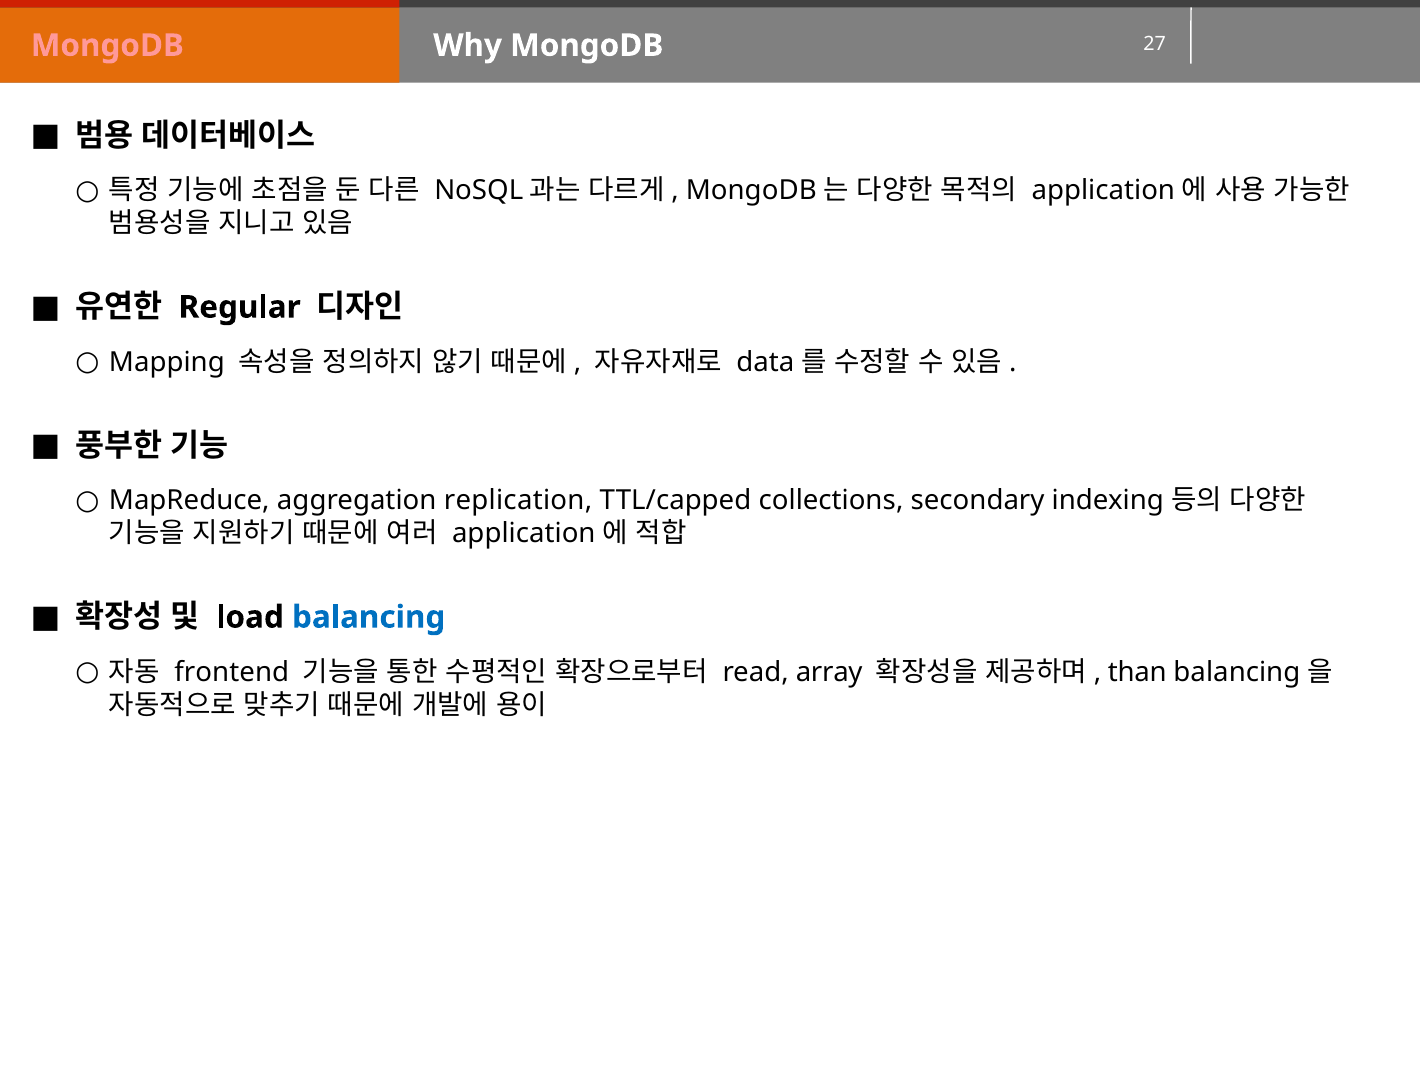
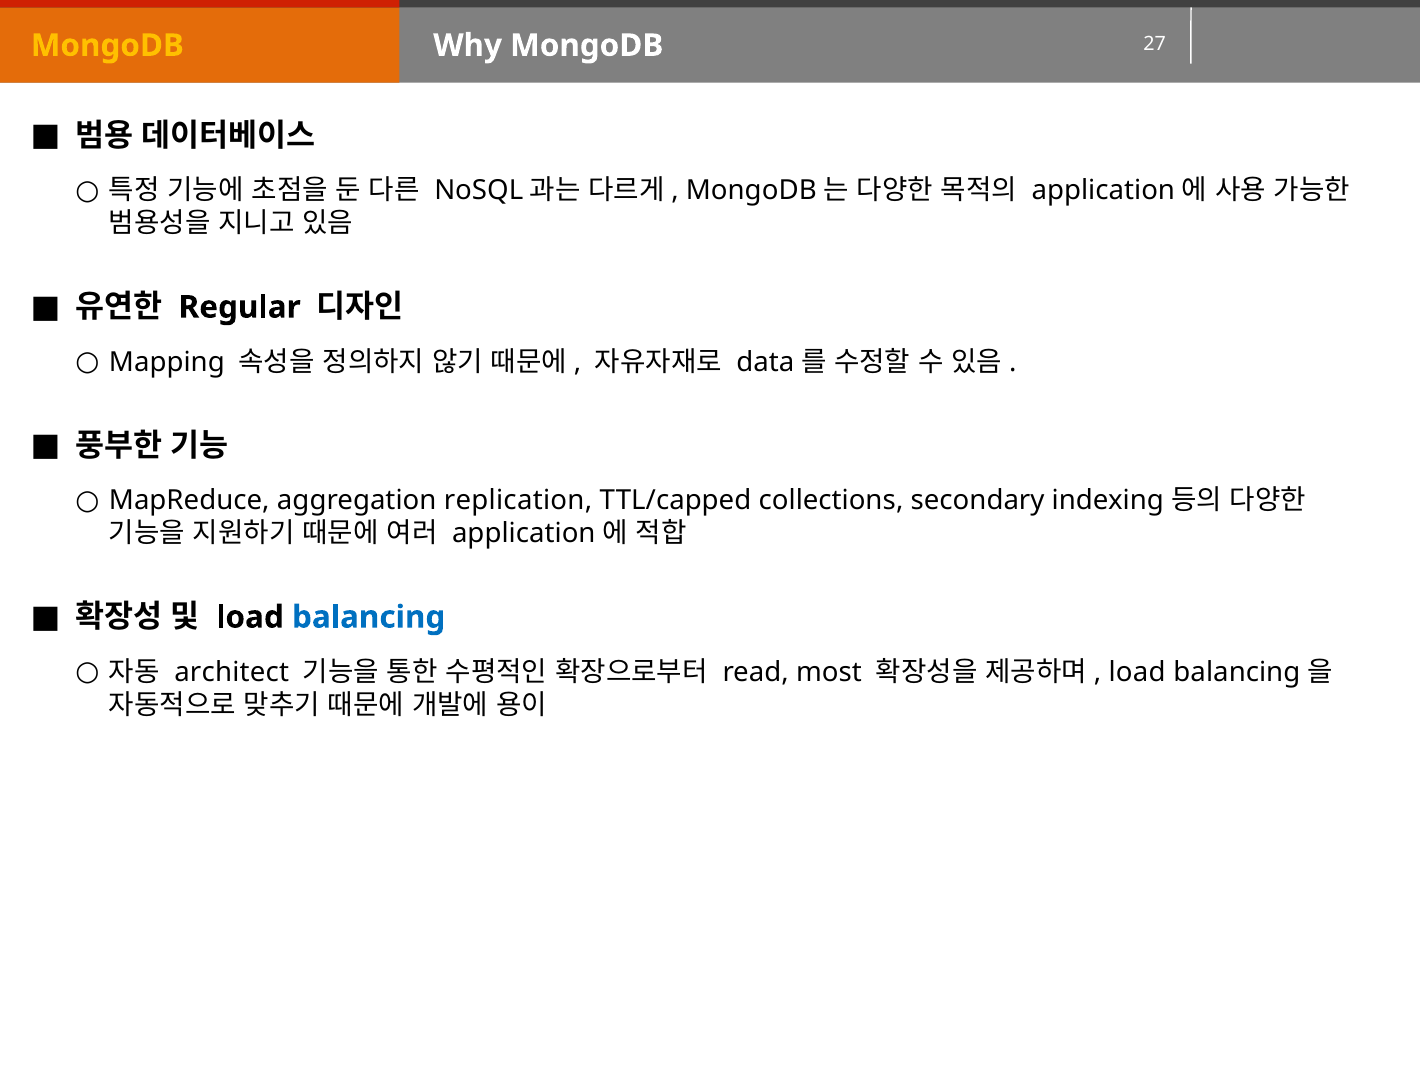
MongoDB at (107, 45) colour: pink -> yellow
frontend: frontend -> architect
array: array -> most
than at (1137, 672): than -> load
